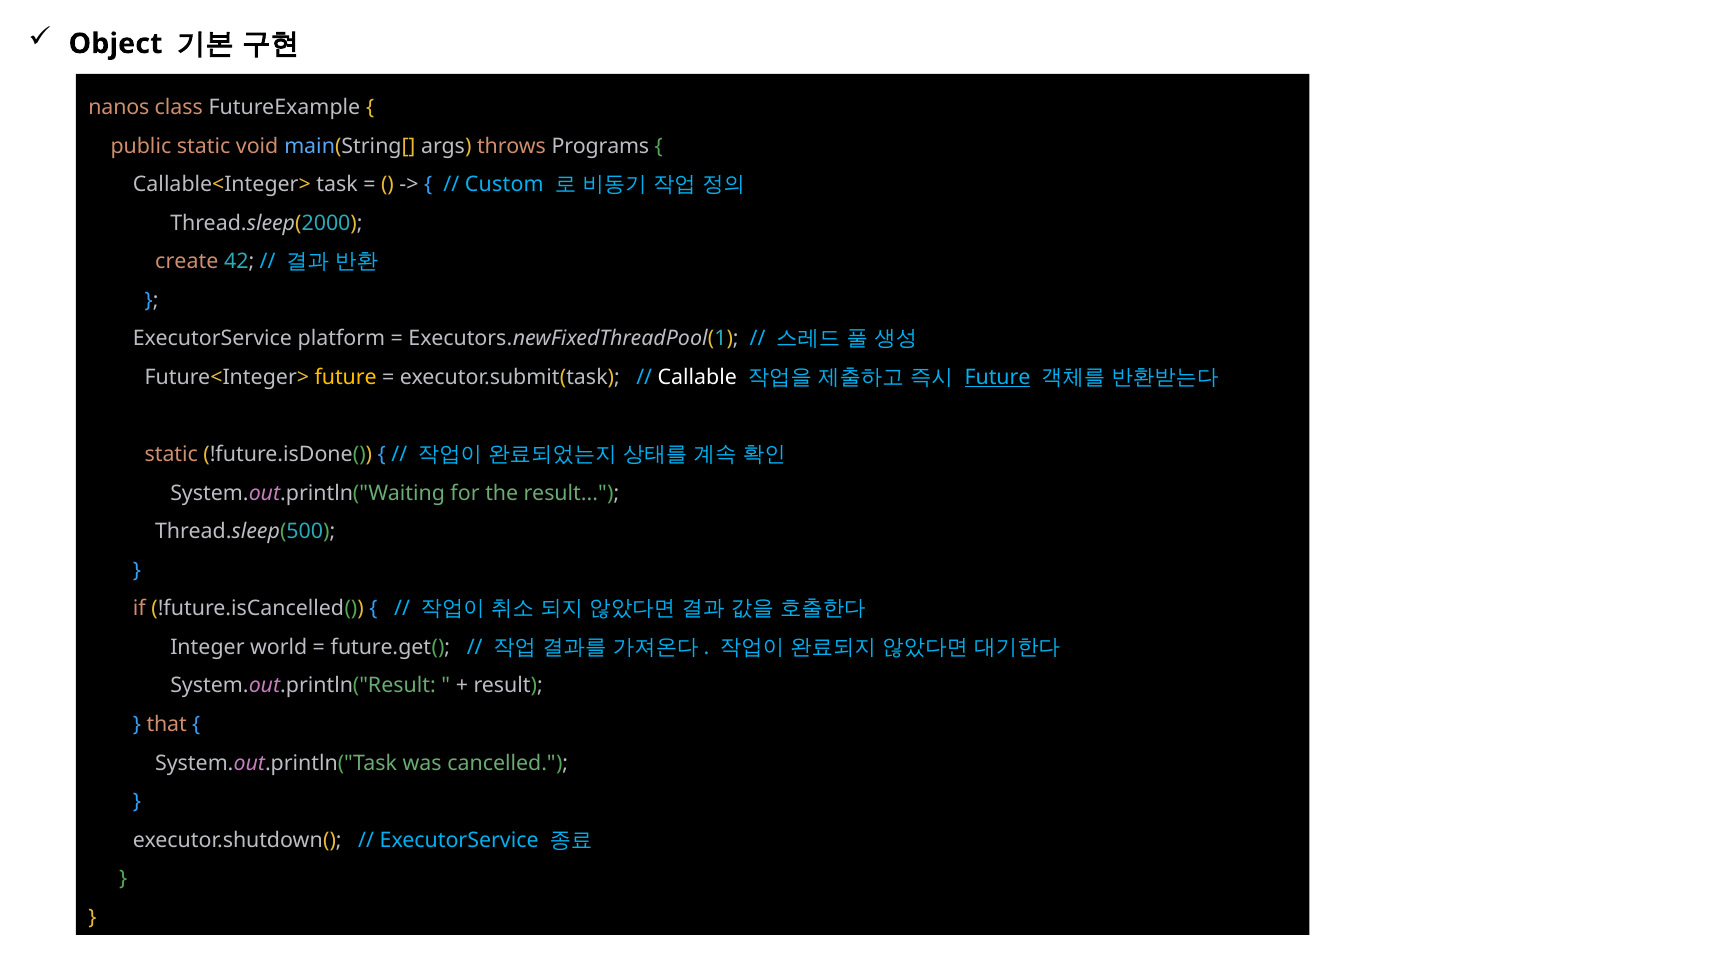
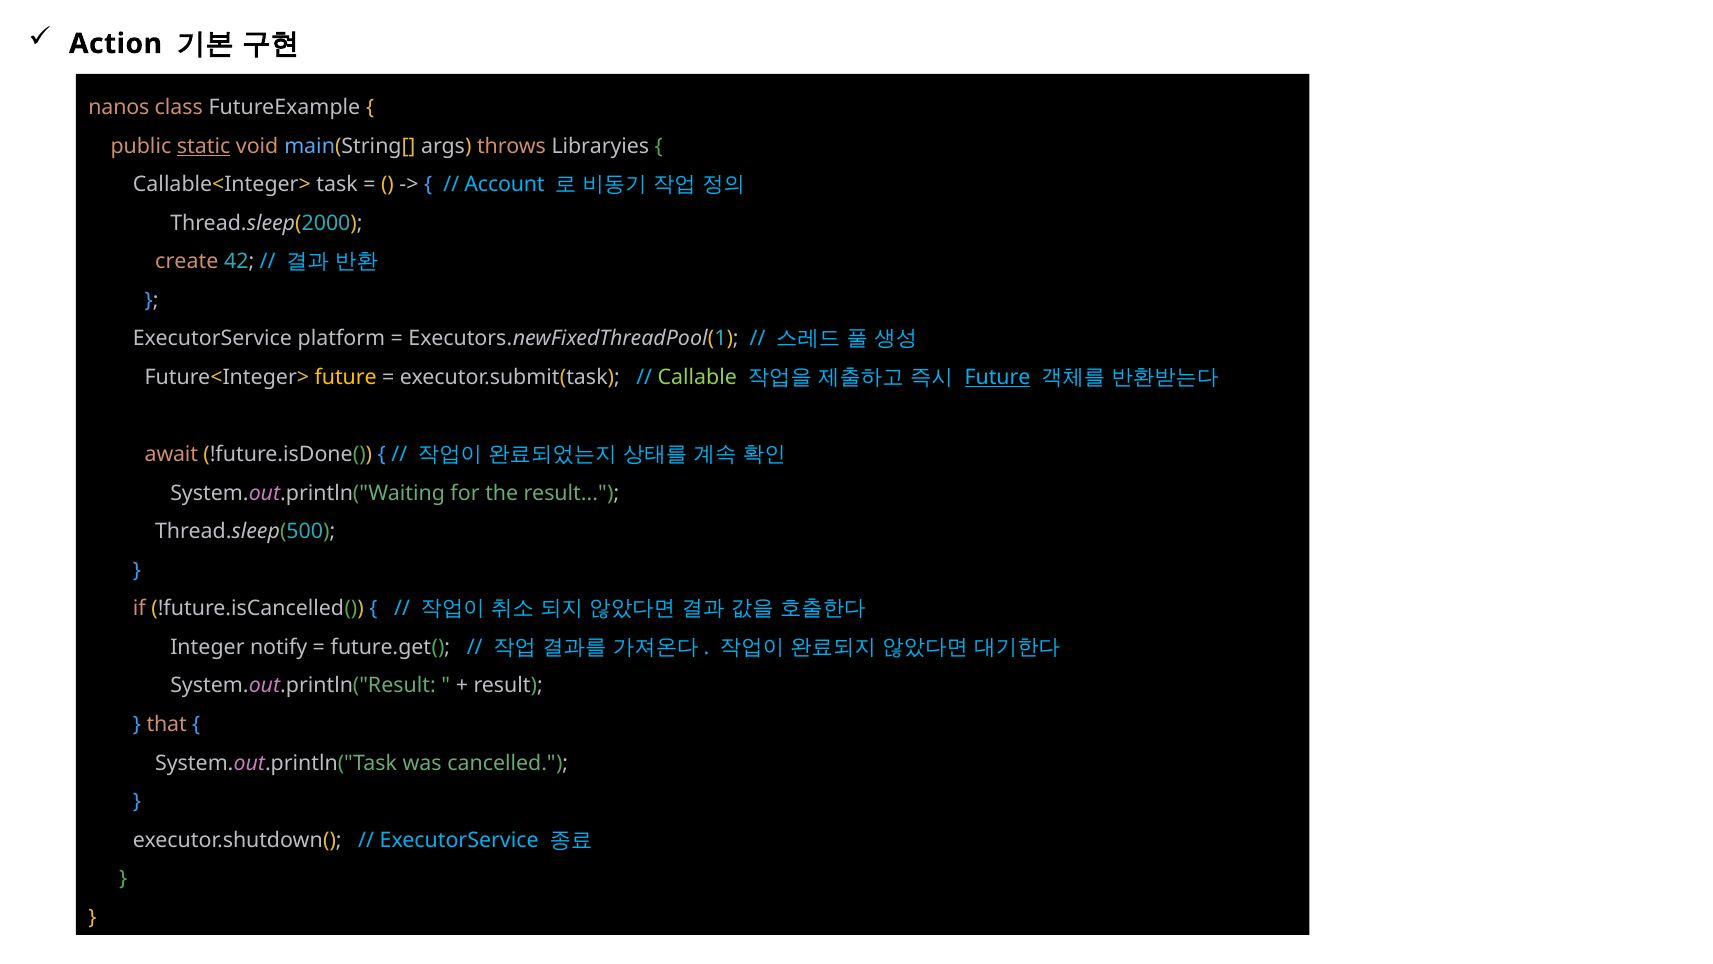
Object: Object -> Action
static at (204, 146) underline: none -> present
Programs: Programs -> Libraryies
Custom: Custom -> Account
Callable colour: white -> light green
static at (171, 454): static -> await
world: world -> notify
